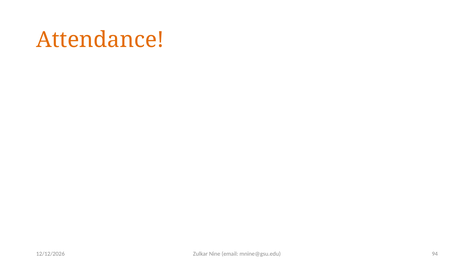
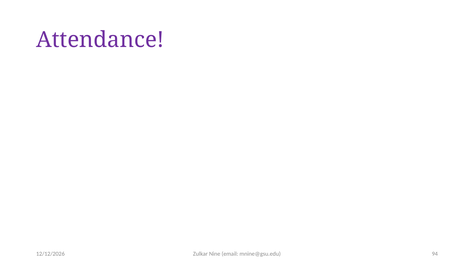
Attendance colour: orange -> purple
